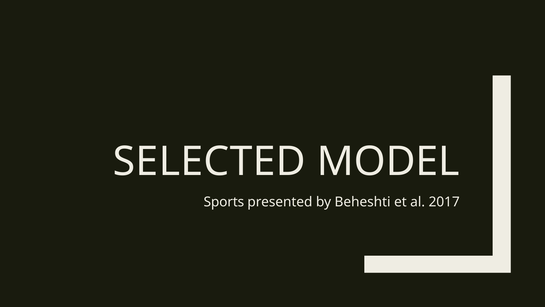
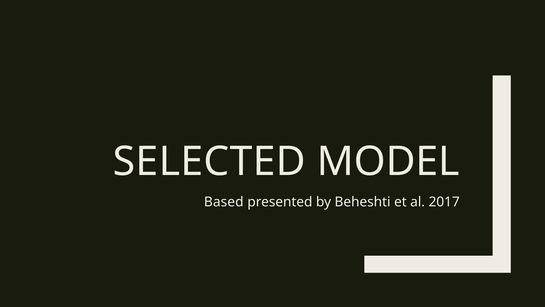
Sports: Sports -> Based
